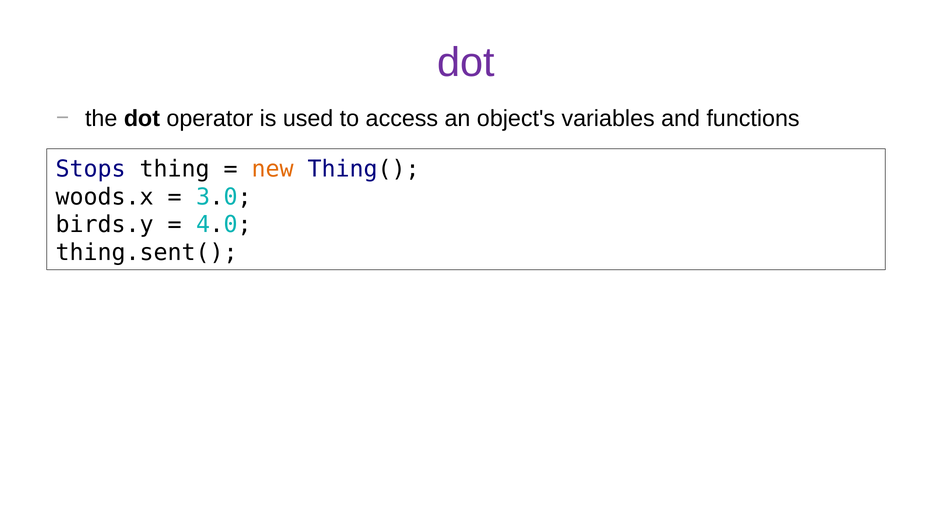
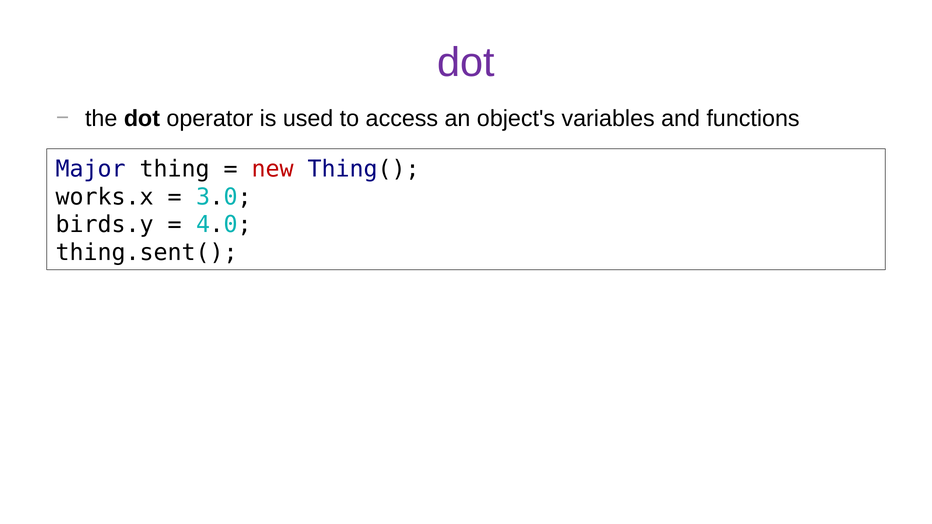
Stops: Stops -> Major
new colour: orange -> red
woods.x: woods.x -> works.x
